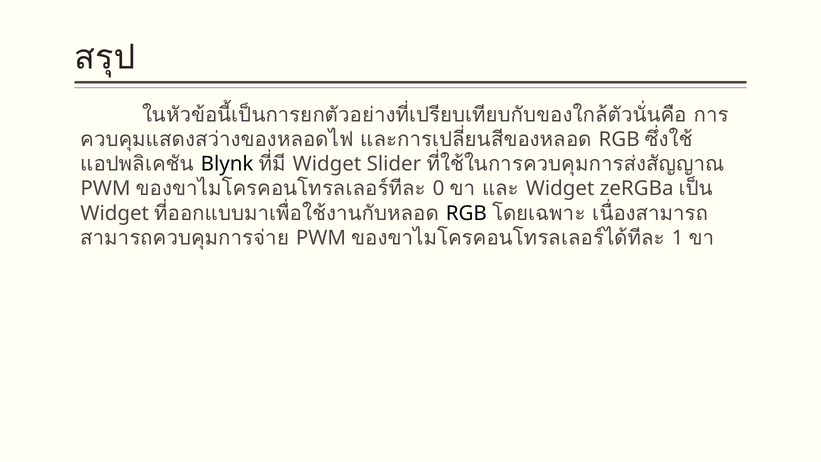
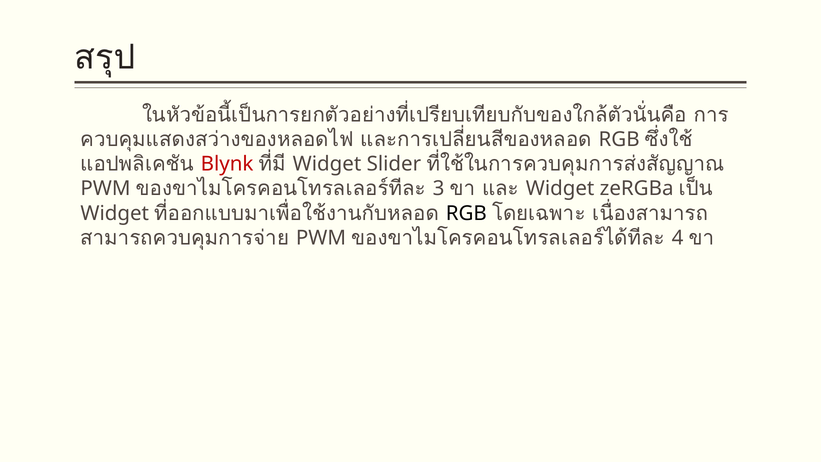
Blynk colour: black -> red
0: 0 -> 3
1: 1 -> 4
